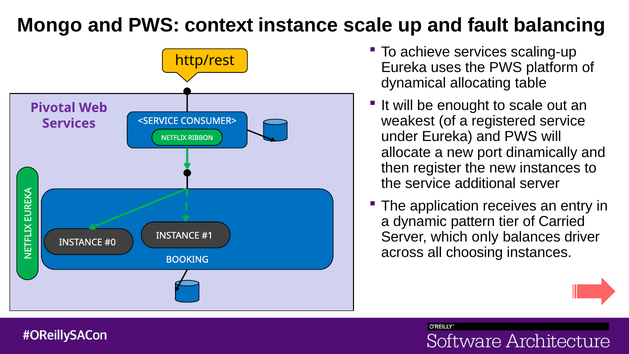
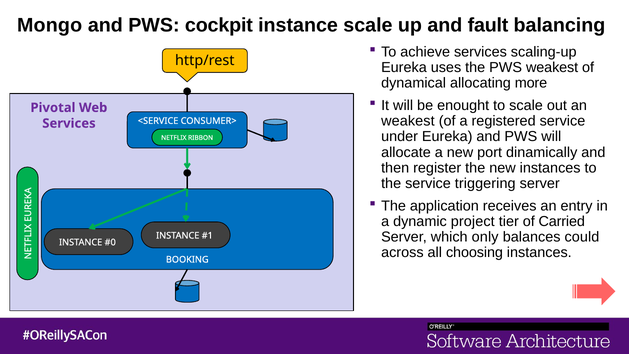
context: context -> cockpit
PWS platform: platform -> weakest
table: table -> more
additional: additional -> triggering
pattern: pattern -> project
driver: driver -> could
